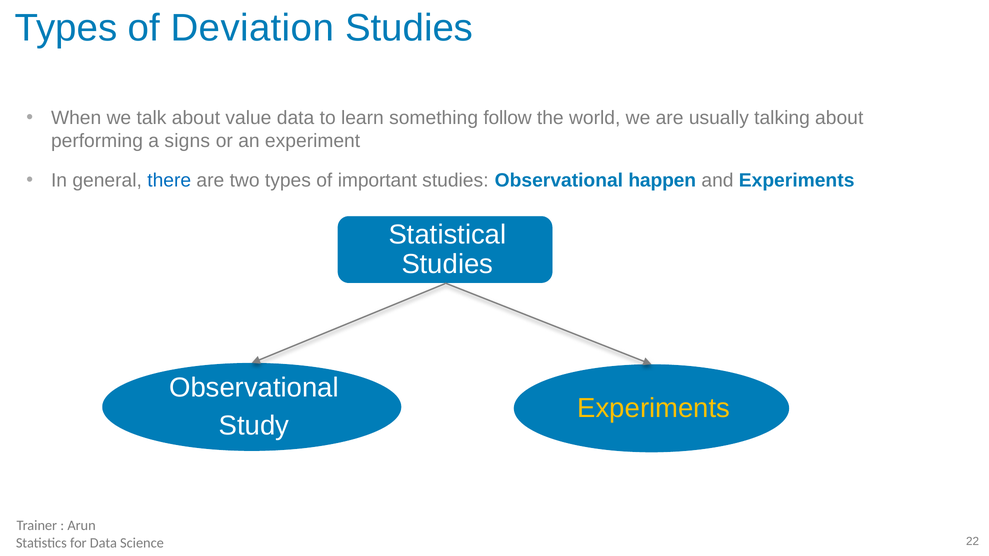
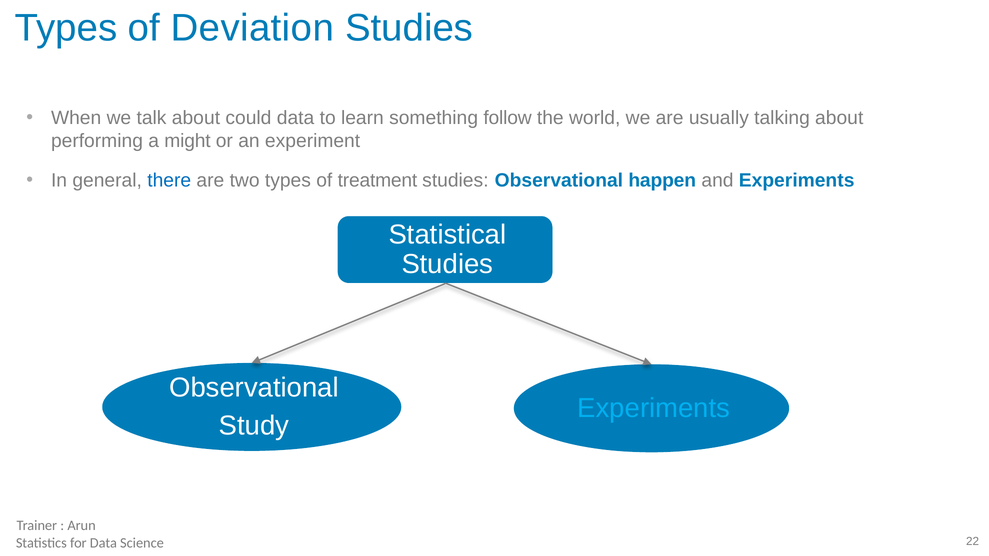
value: value -> could
signs: signs -> might
important: important -> treatment
Experiments at (654, 408) colour: yellow -> light blue
